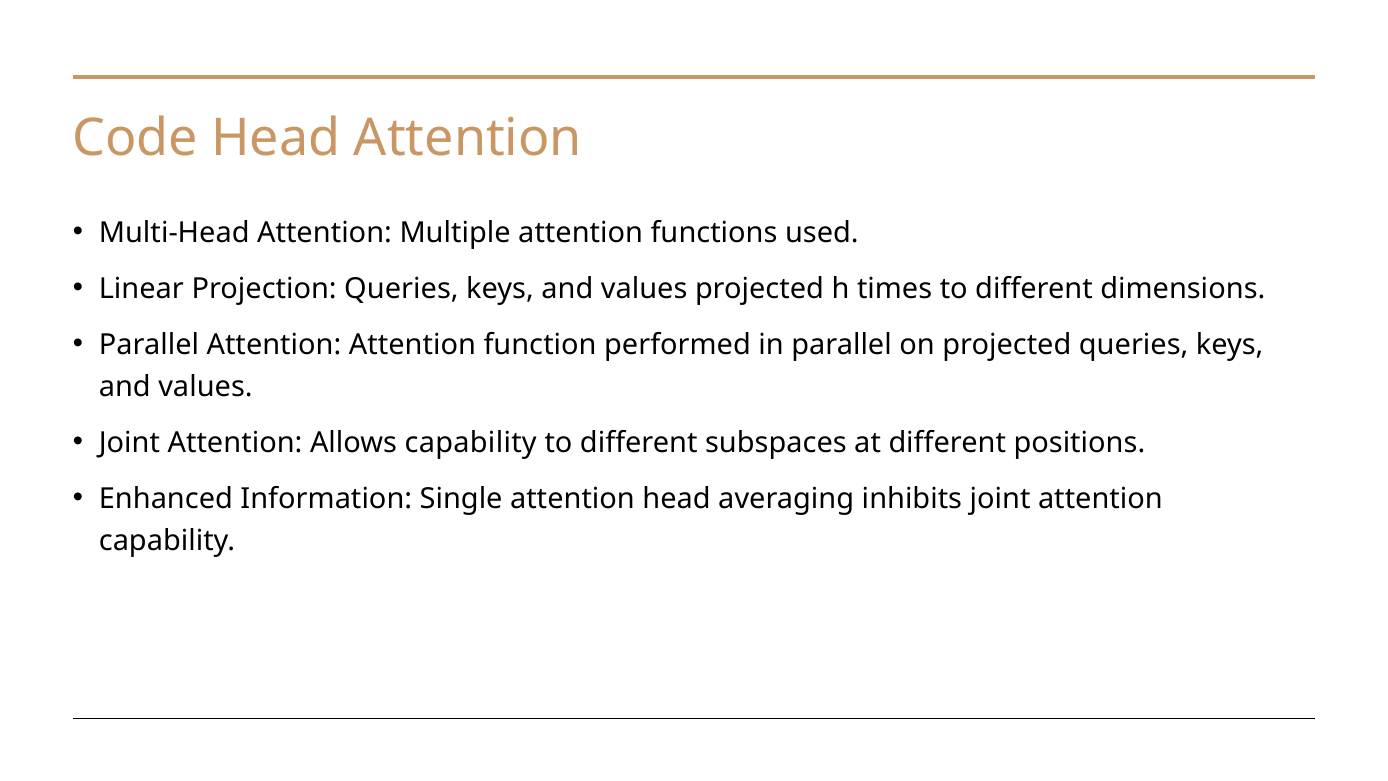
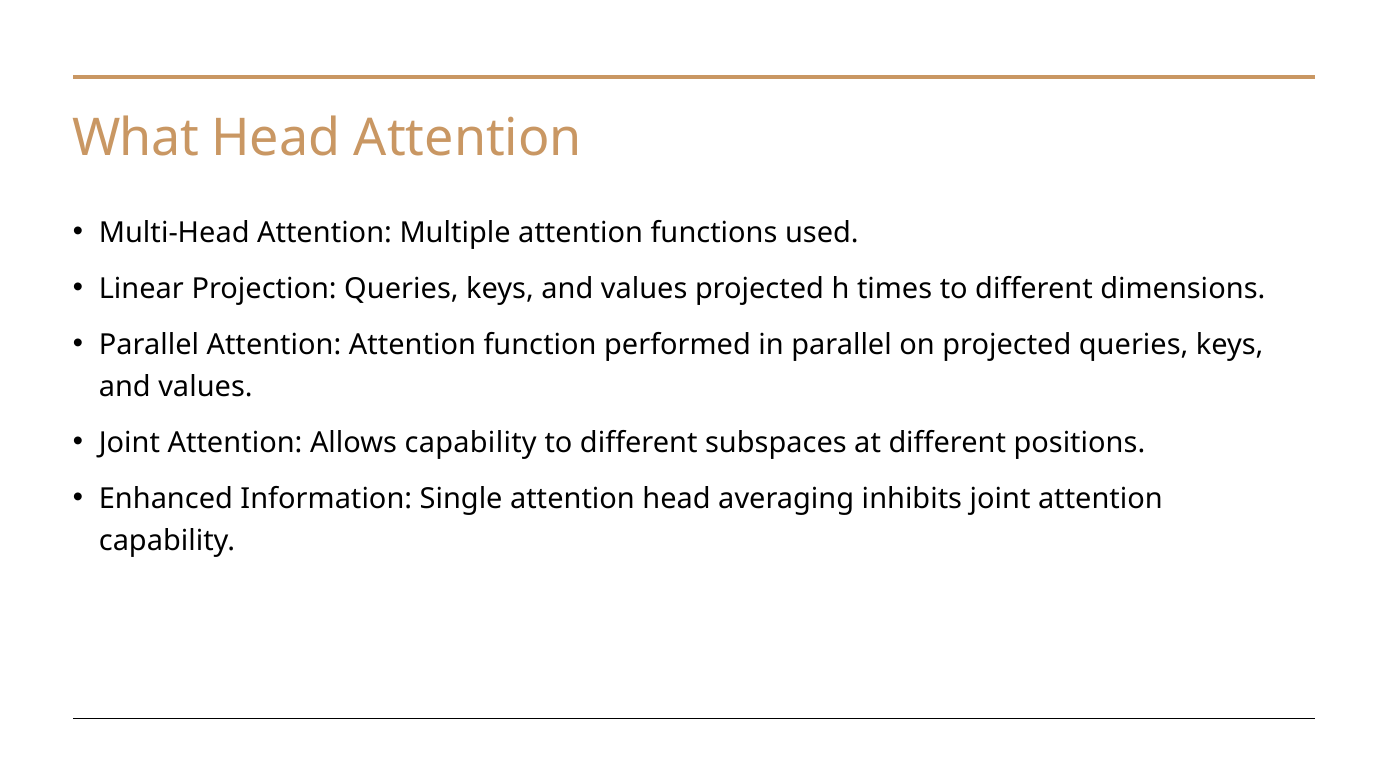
Code: Code -> What
